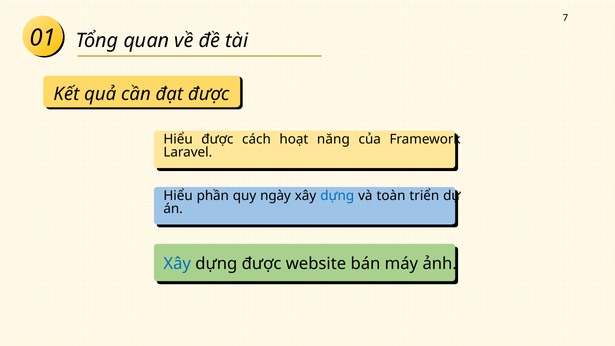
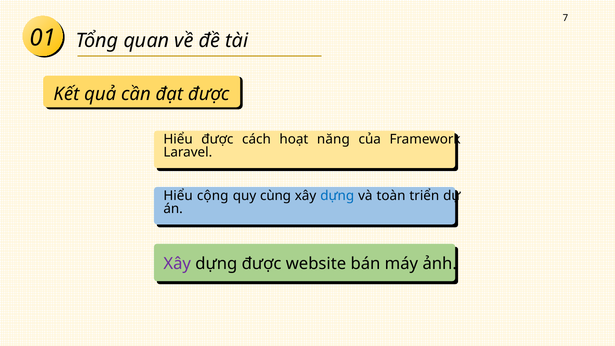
phần: phần -> cộng
ngày: ngày -> cùng
Xây at (177, 263) colour: blue -> purple
